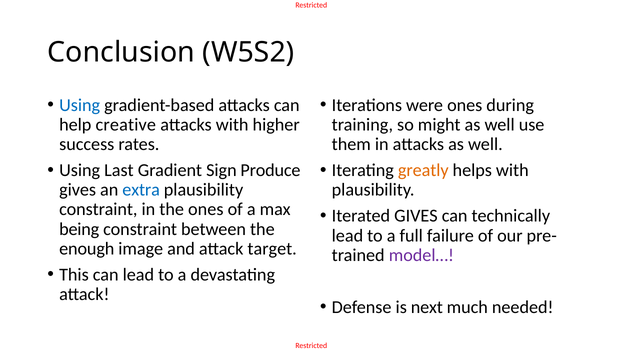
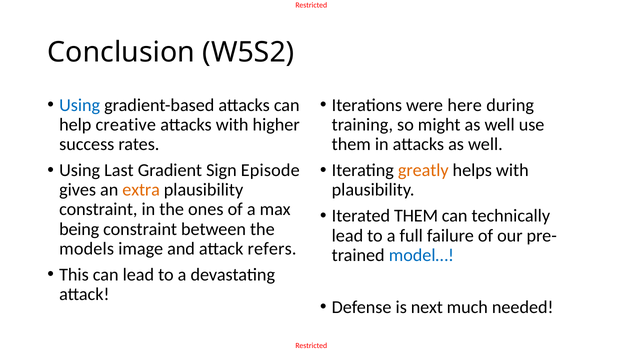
were ones: ones -> here
Produce: Produce -> Episode
extra colour: blue -> orange
Iterated GIVES: GIVES -> THEM
enough: enough -> models
target: target -> refers
model… colour: purple -> blue
